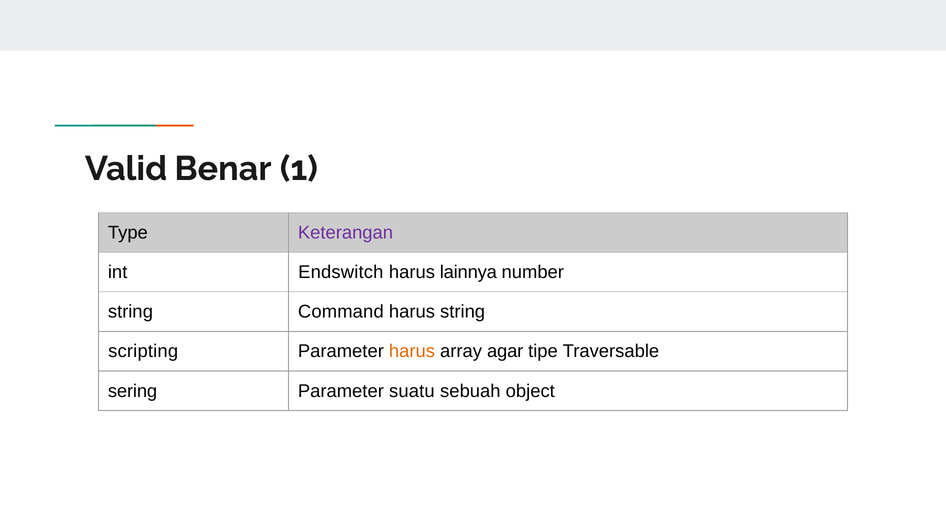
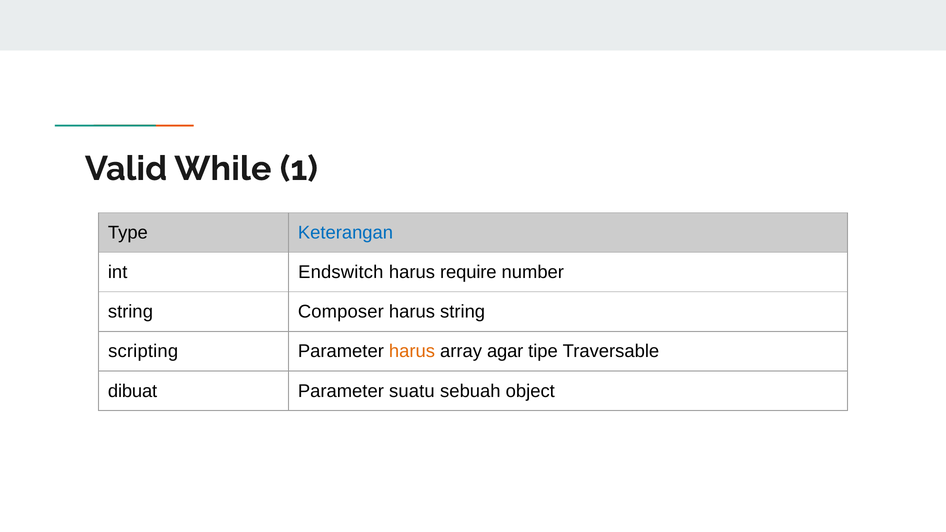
Benar: Benar -> While
Keterangan colour: purple -> blue
lainnya: lainnya -> require
Command: Command -> Composer
sering: sering -> dibuat
